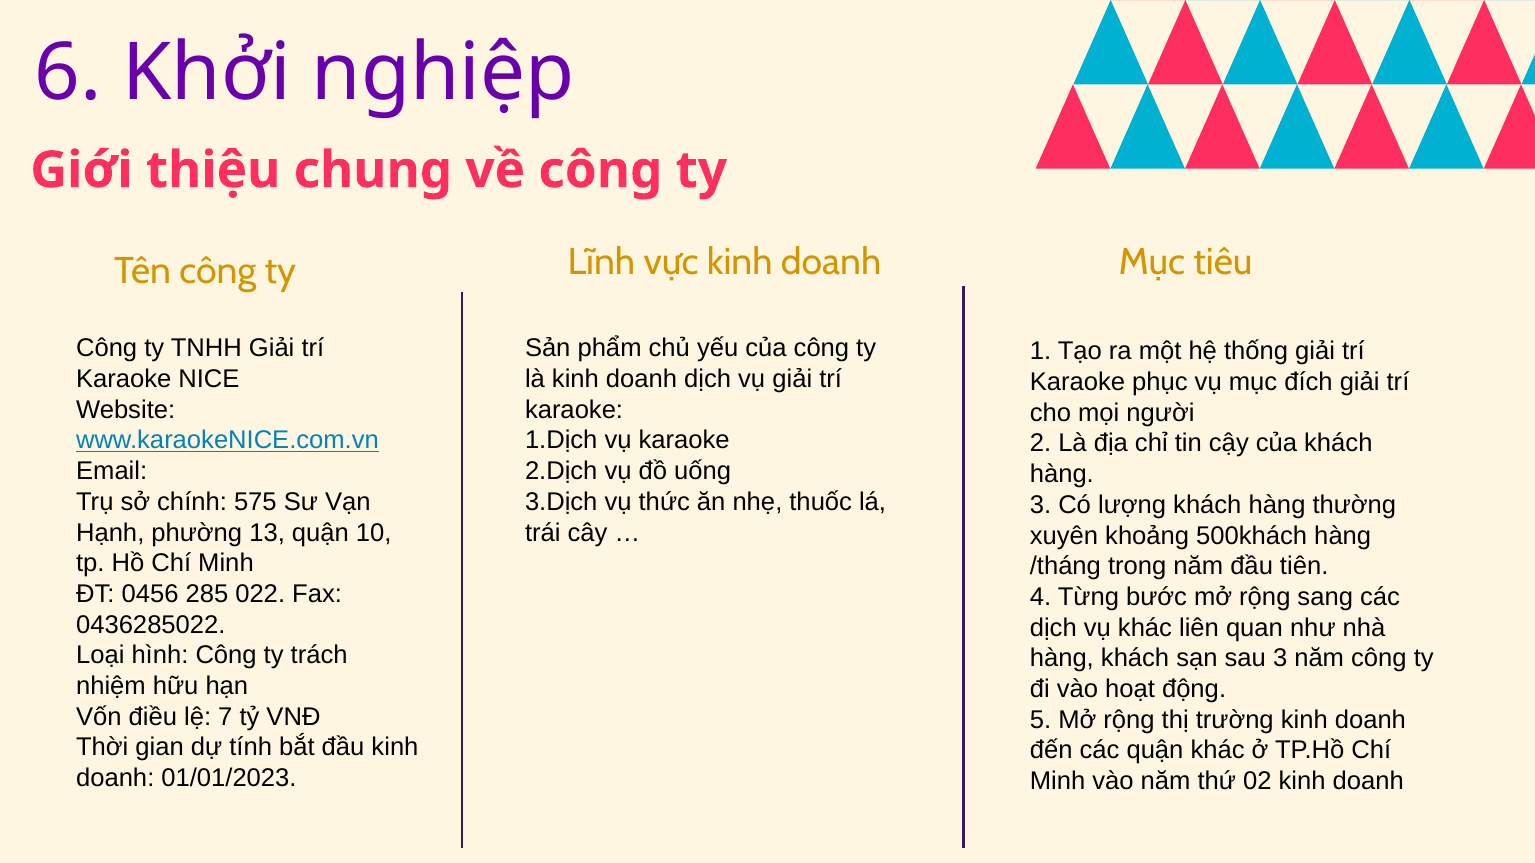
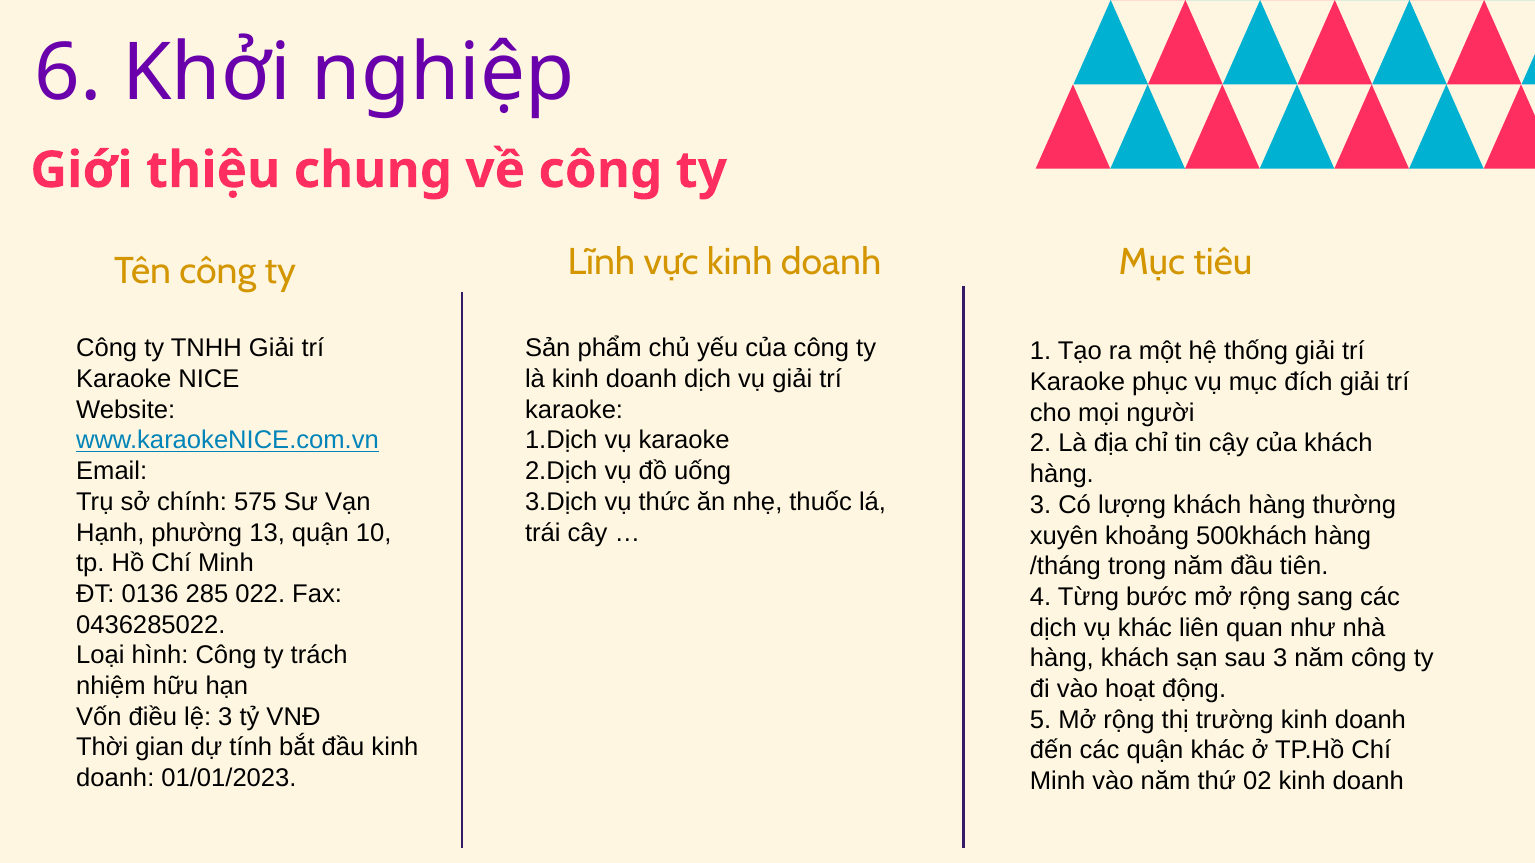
0456: 0456 -> 0136
lệ 7: 7 -> 3
